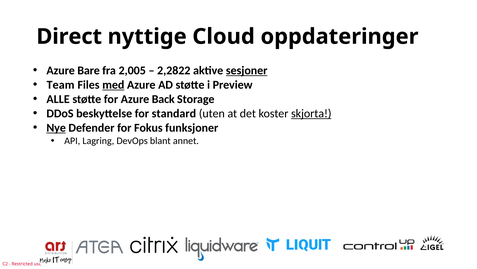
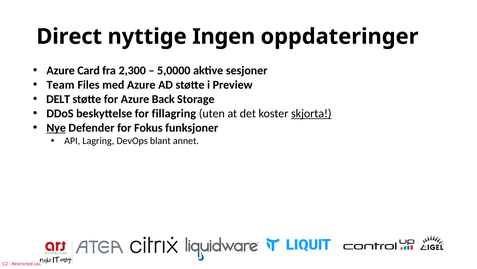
Cloud: Cloud -> Ingen
Bare: Bare -> Card
2,005: 2,005 -> 2,300
2,2822: 2,2822 -> 5,0000
sesjoner underline: present -> none
med underline: present -> none
ALLE: ALLE -> DELT
standard: standard -> fillagring
